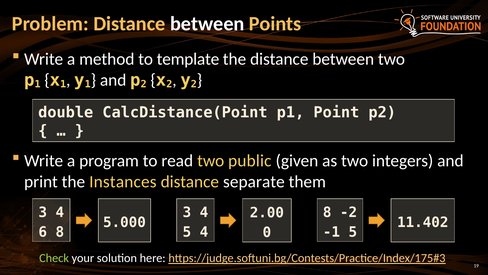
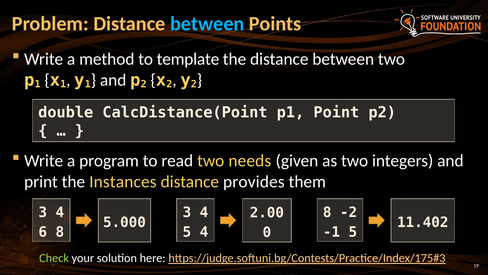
between at (207, 24) colour: white -> light blue
public: public -> needs
separate: separate -> provides
